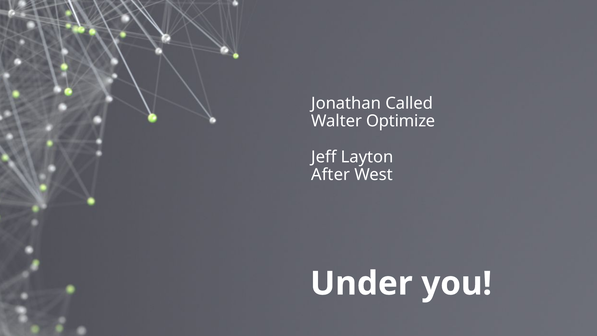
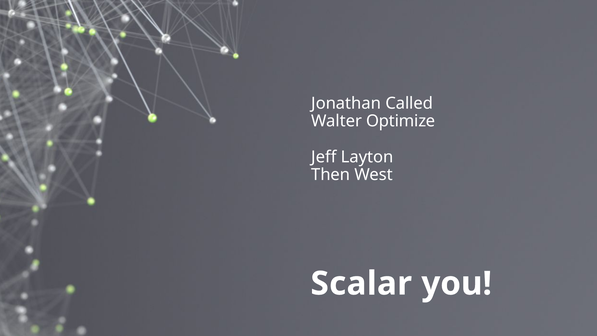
After: After -> Then
Under: Under -> Scalar
